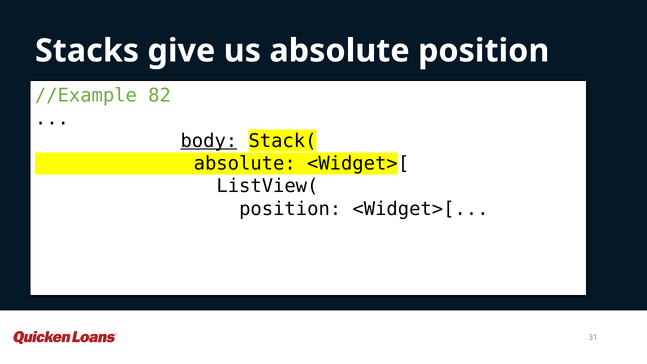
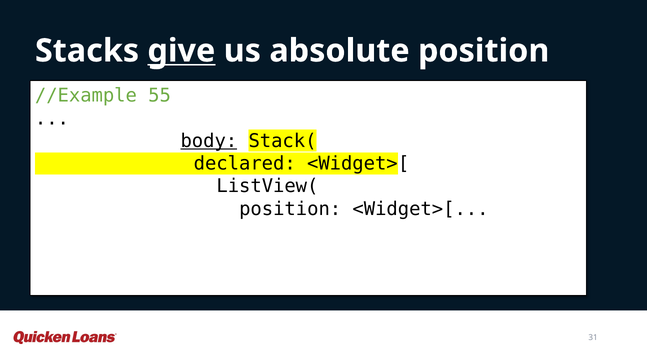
give underline: none -> present
82: 82 -> 55
absolute at (245, 164): absolute -> declared
